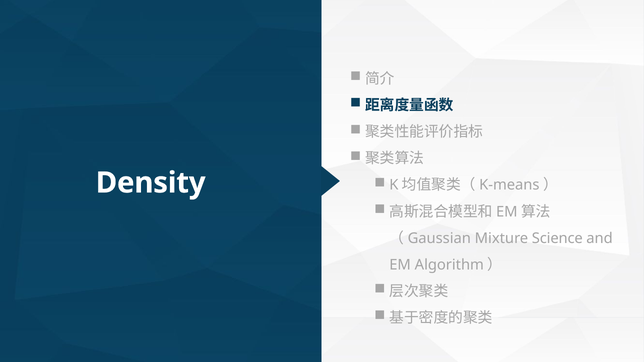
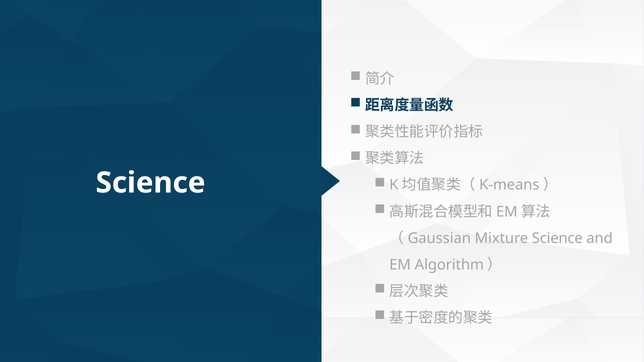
Density at (151, 183): Density -> Science
